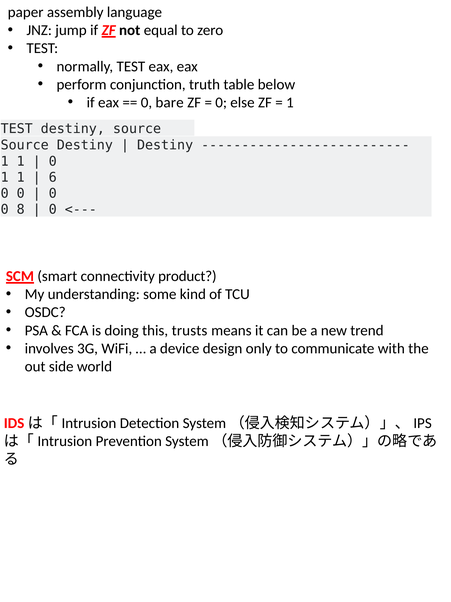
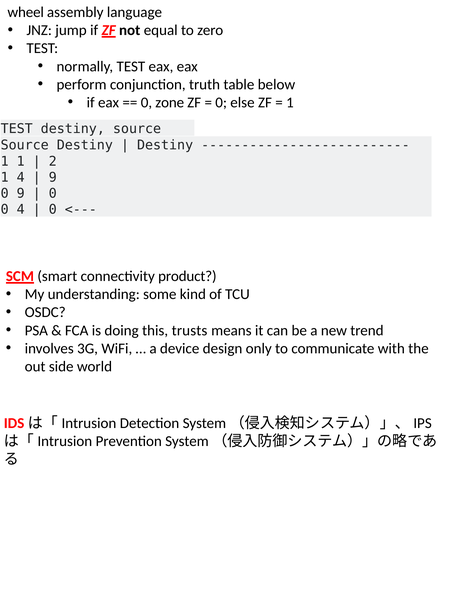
paper: paper -> wheel
bare: bare -> zone
0 at (53, 161): 0 -> 2
1 at (21, 177): 1 -> 4
6 at (53, 177): 6 -> 9
0 at (21, 193): 0 -> 9
0 8: 8 -> 4
